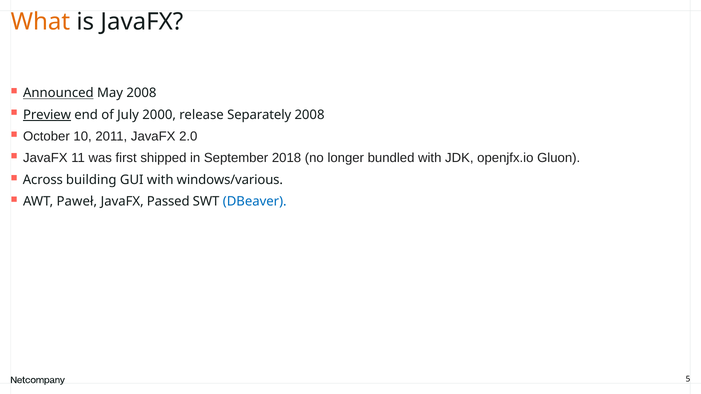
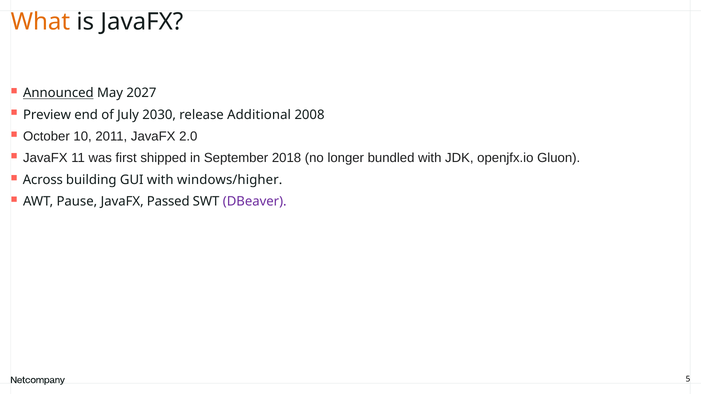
May 2008: 2008 -> 2027
Preview underline: present -> none
2000: 2000 -> 2030
Separately: Separately -> Additional
windows/various: windows/various -> windows/higher
Paweł: Paweł -> Pause
DBeaver colour: blue -> purple
